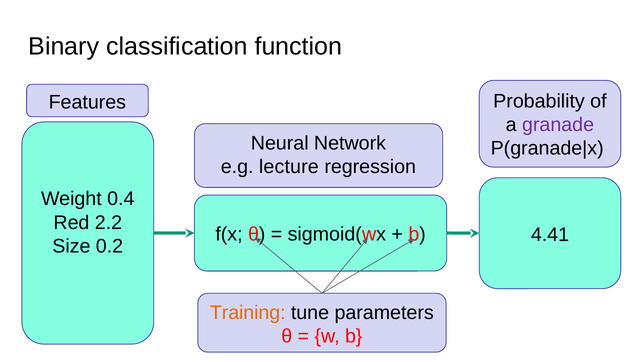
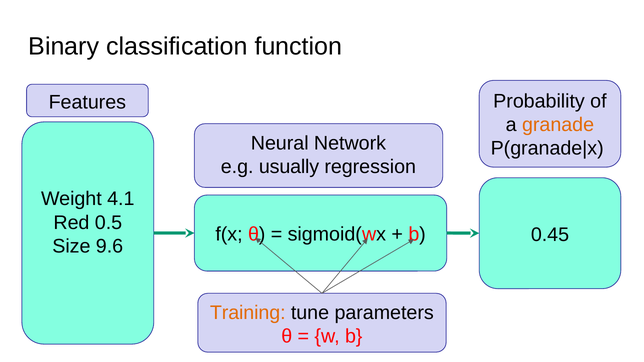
granade colour: purple -> orange
lecture: lecture -> usually
0.4: 0.4 -> 4.1
2.2: 2.2 -> 0.5
4.41: 4.41 -> 0.45
0.2: 0.2 -> 9.6
